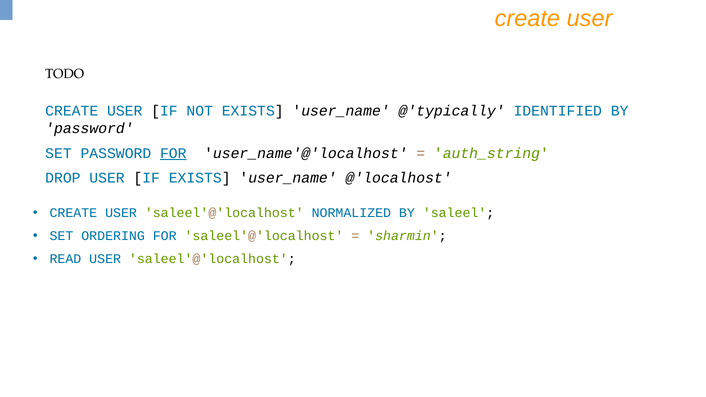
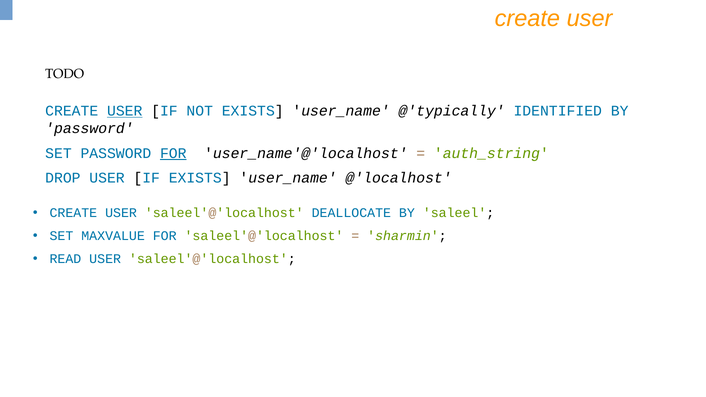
USER at (125, 111) underline: none -> present
NORMALIZED: NORMALIZED -> DEALLOCATE
ORDERING: ORDERING -> MAXVALUE
